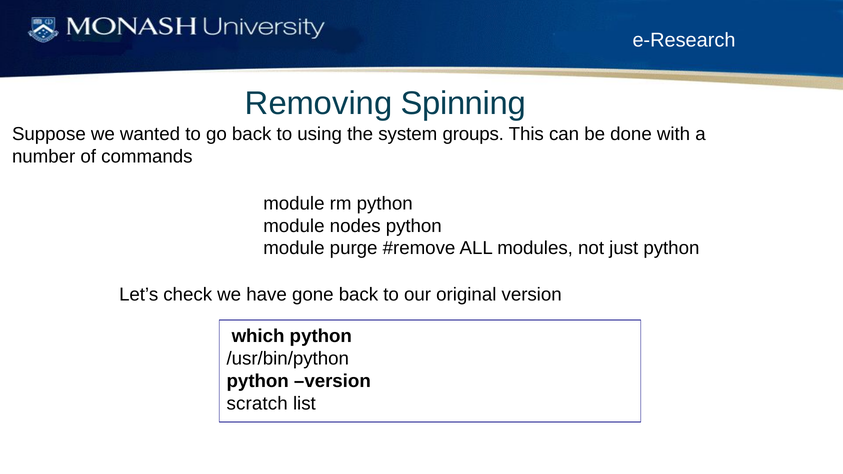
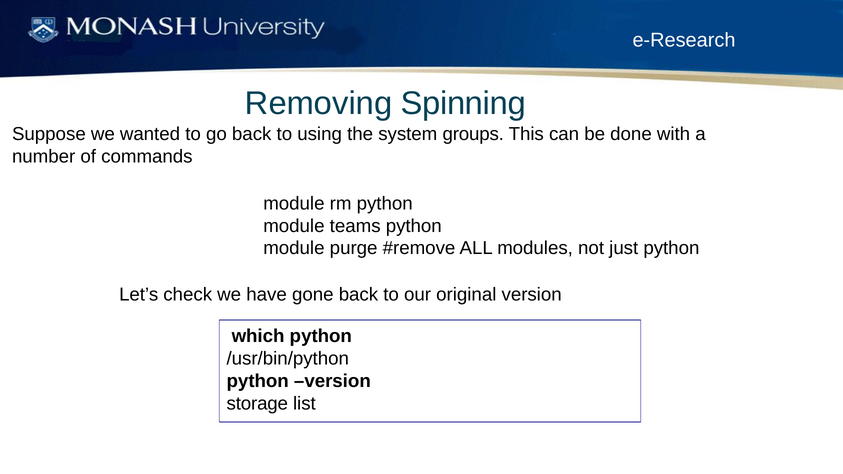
nodes: nodes -> teams
scratch: scratch -> storage
